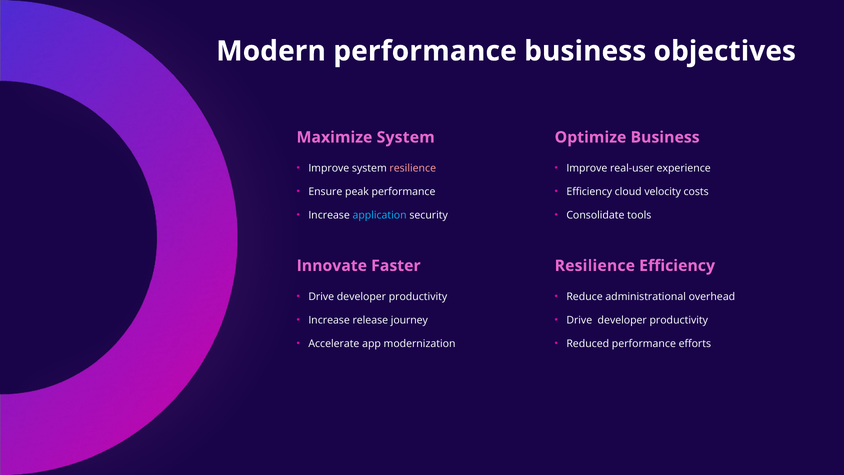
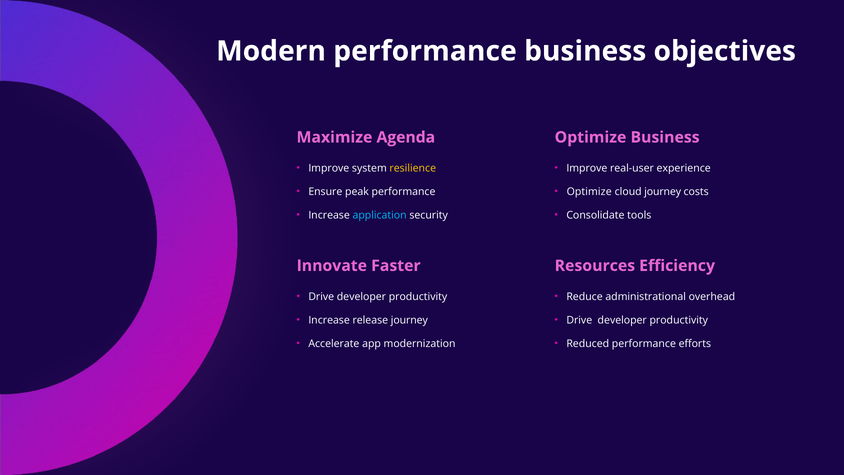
Maximize System: System -> Agenda
resilience at (413, 168) colour: pink -> yellow
Efficiency at (589, 192): Efficiency -> Optimize
cloud velocity: velocity -> journey
Resilience at (595, 266): Resilience -> Resources
